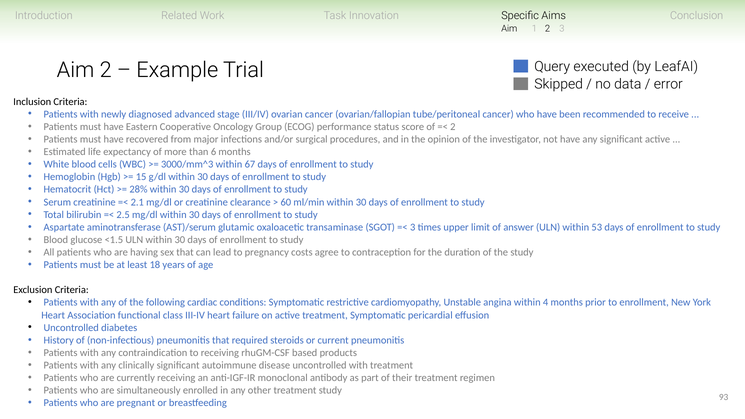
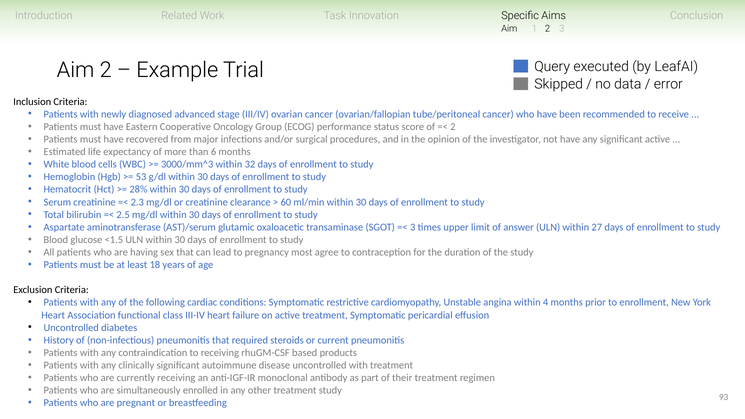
67: 67 -> 32
15: 15 -> 53
2.1: 2.1 -> 2.3
53: 53 -> 27
costs: costs -> most
